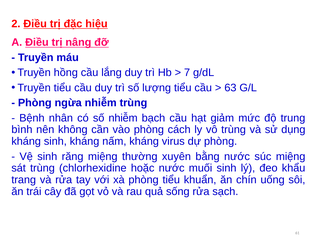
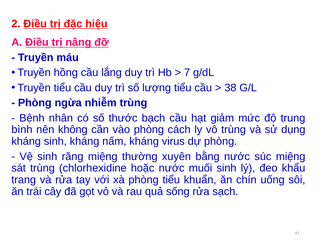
63: 63 -> 38
số nhiễm: nhiễm -> thước
